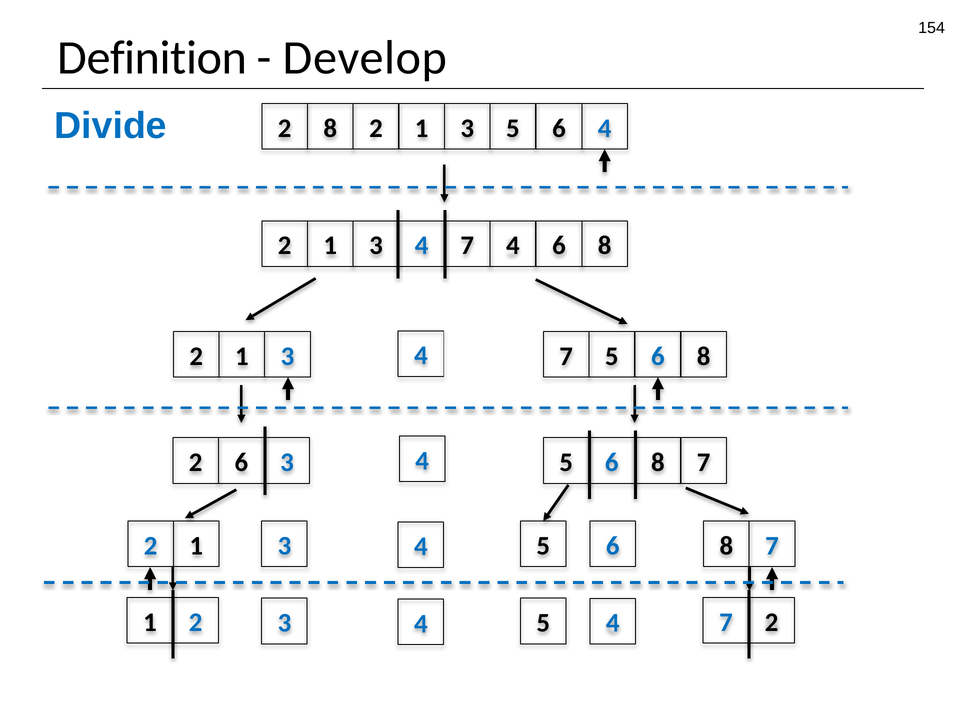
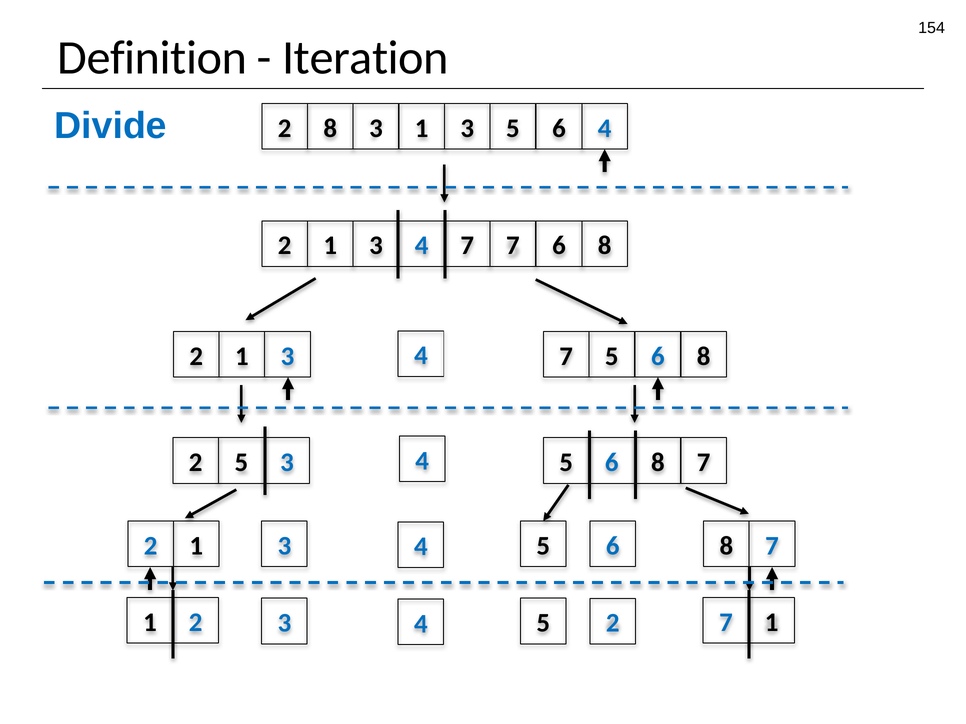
Develop: Develop -> Iteration
2 8 2: 2 -> 3
7 4: 4 -> 7
2 6: 6 -> 5
2 at (772, 623): 2 -> 1
4 at (613, 623): 4 -> 2
